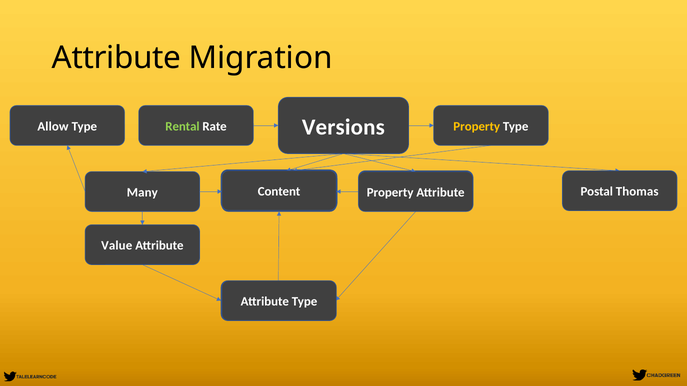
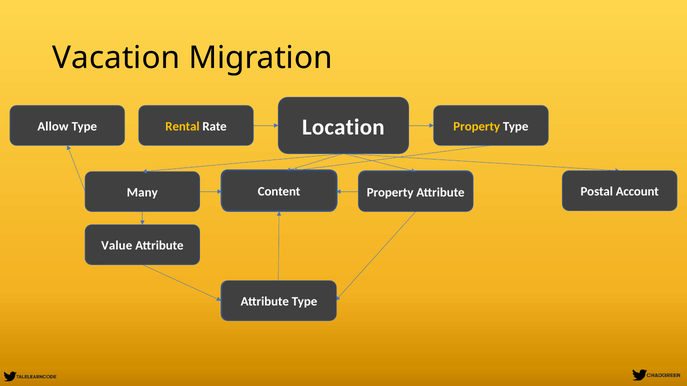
Attribute at (117, 58): Attribute -> Vacation
Rental colour: light green -> yellow
Versions: Versions -> Location
Thomas: Thomas -> Account
